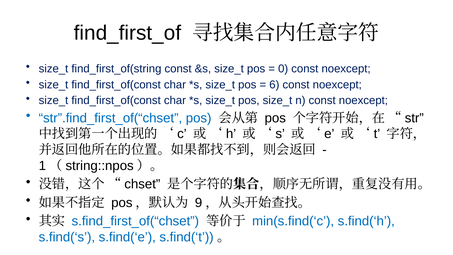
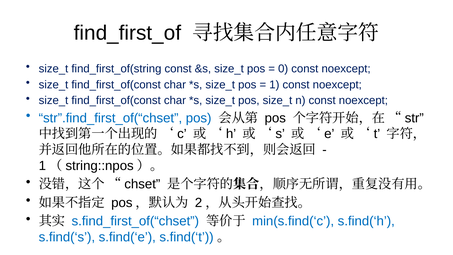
6 at (274, 85): 6 -> 1
9: 9 -> 2
